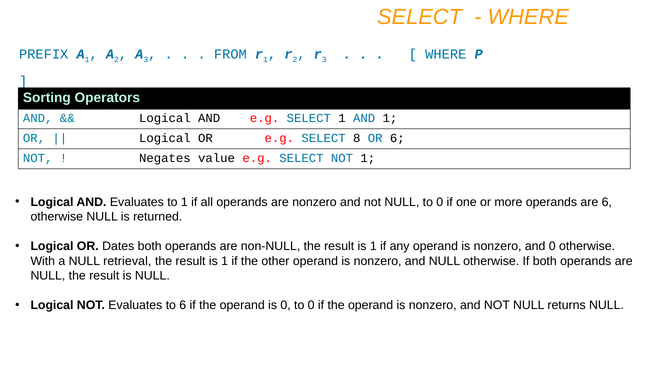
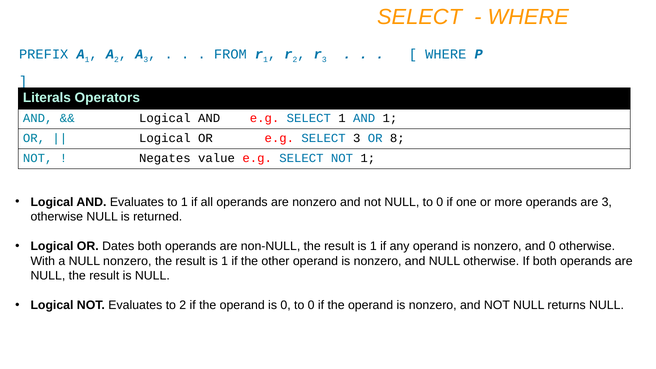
Sorting: Sorting -> Literals
SELECT 8: 8 -> 3
OR 6: 6 -> 8
are 6: 6 -> 3
NULL retrieval: retrieval -> nonzero
to 6: 6 -> 2
